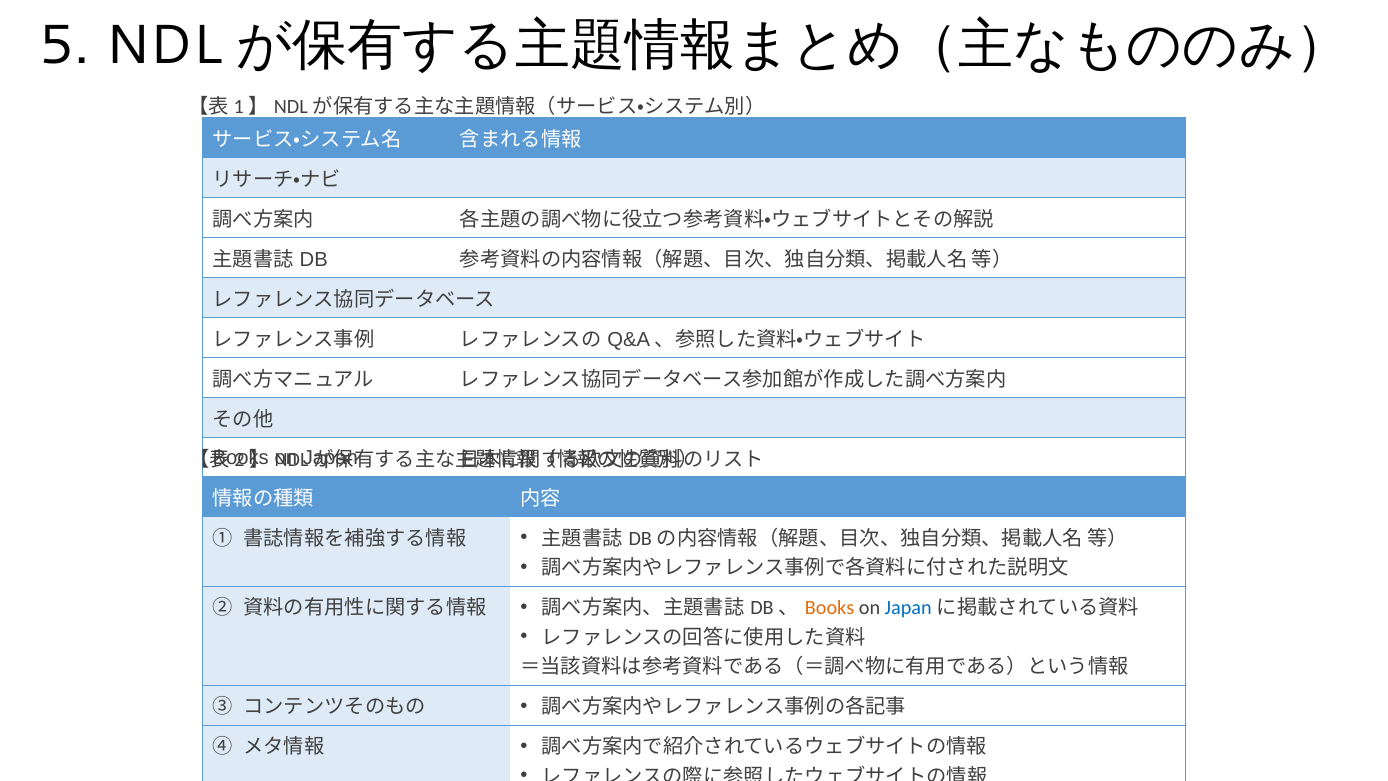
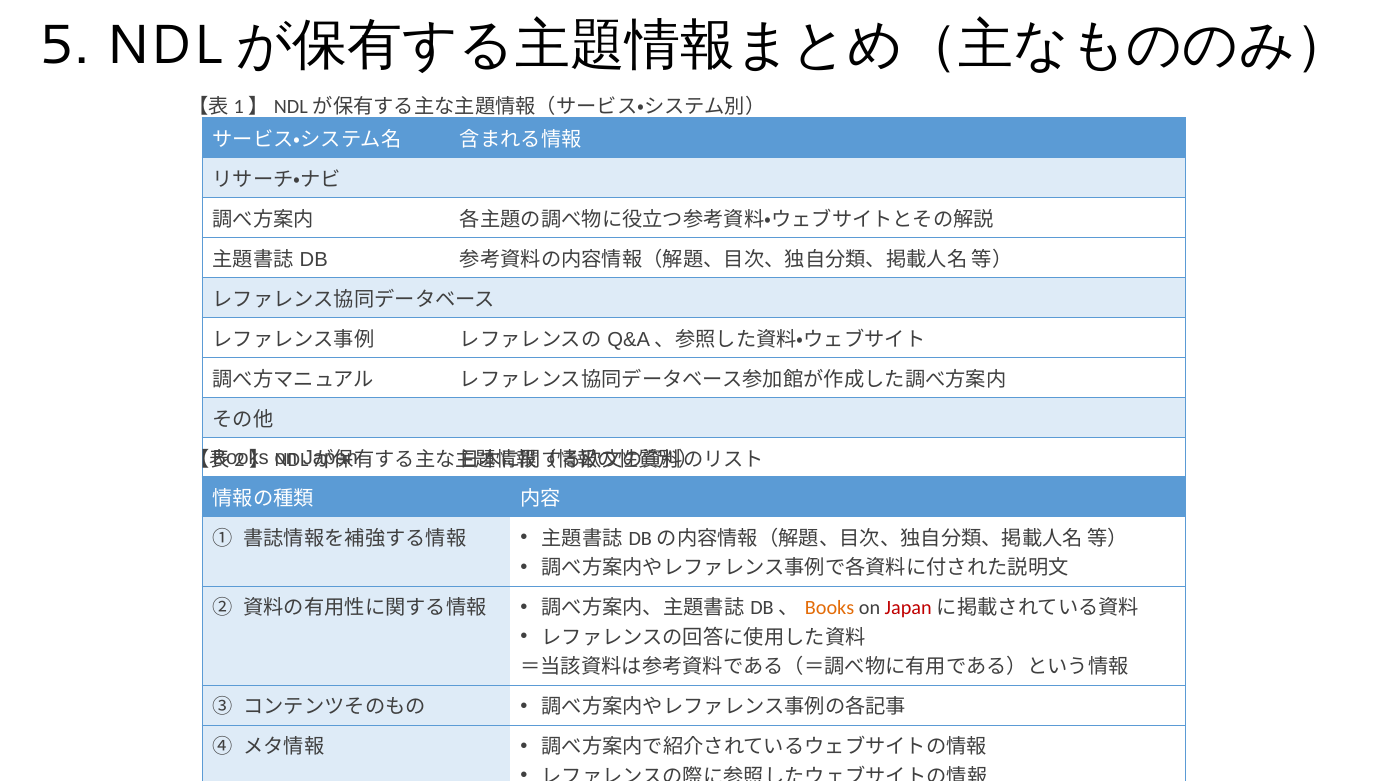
Japan at (908, 608) colour: blue -> red
